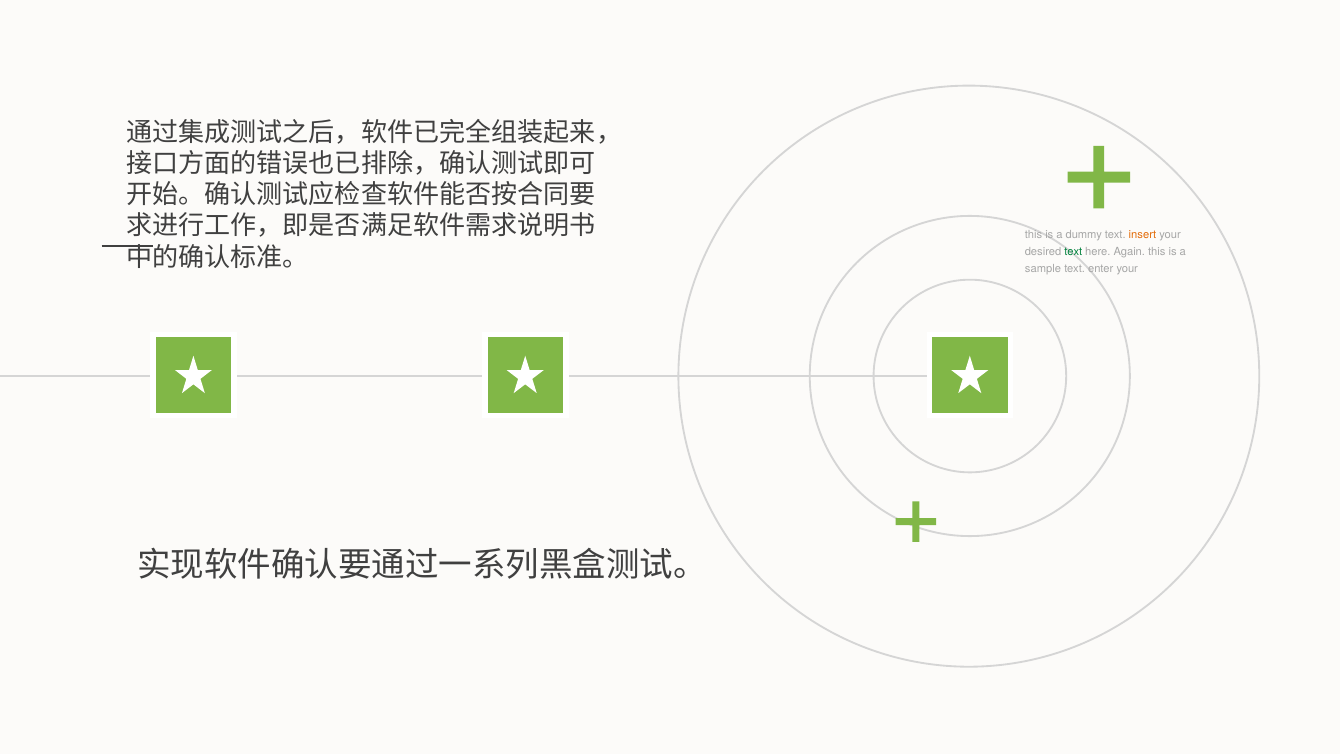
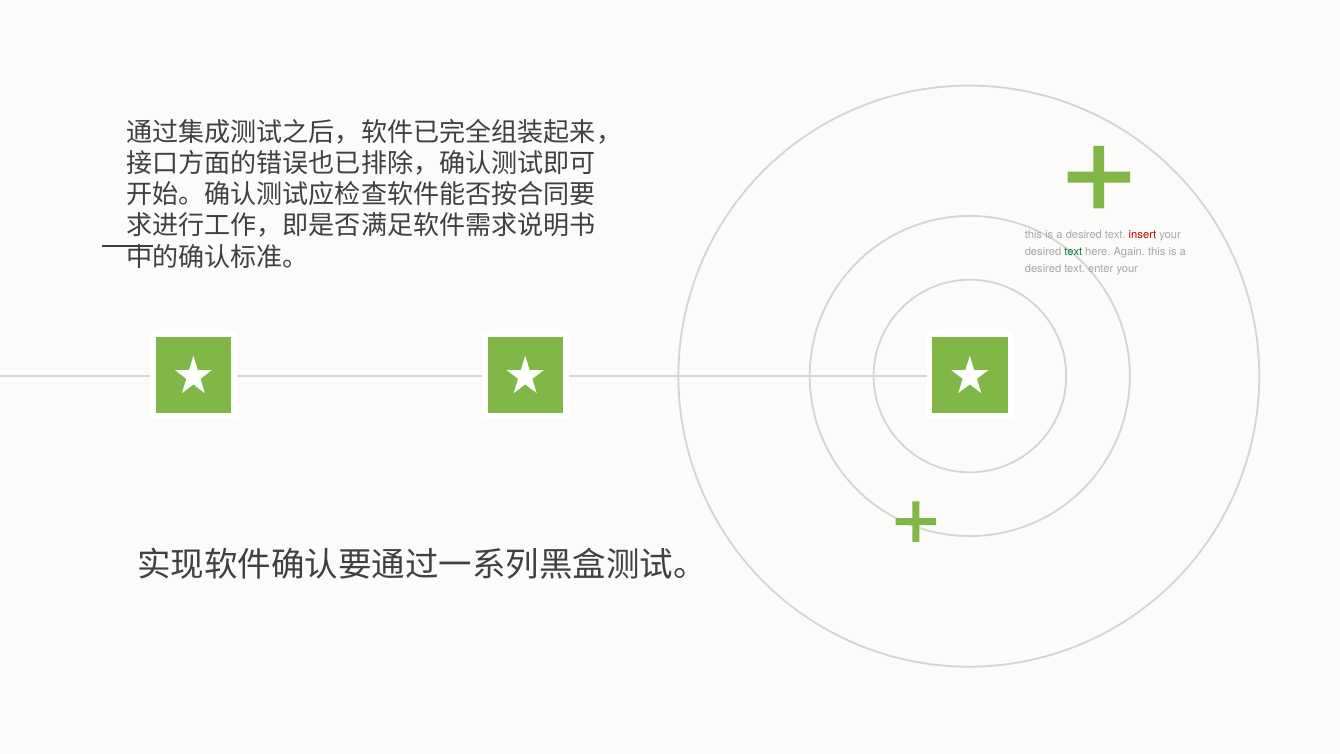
dummy at (1084, 235): dummy -> desired
insert colour: orange -> red
sample at (1043, 269): sample -> desired
